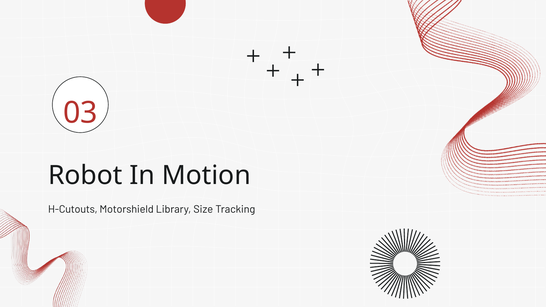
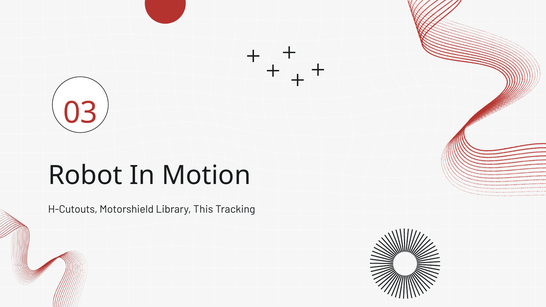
Size: Size -> This
